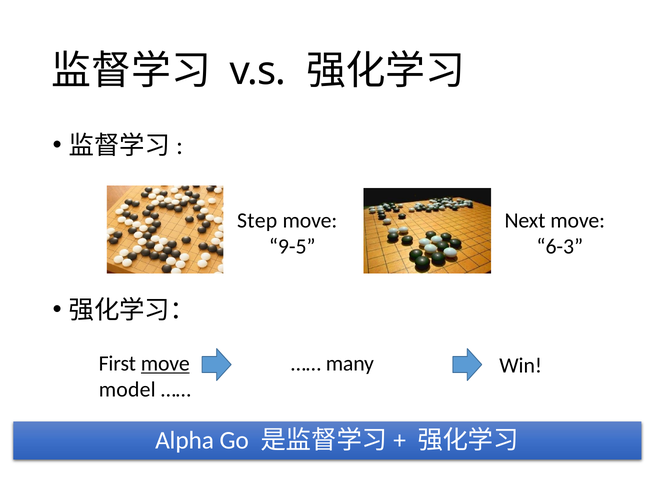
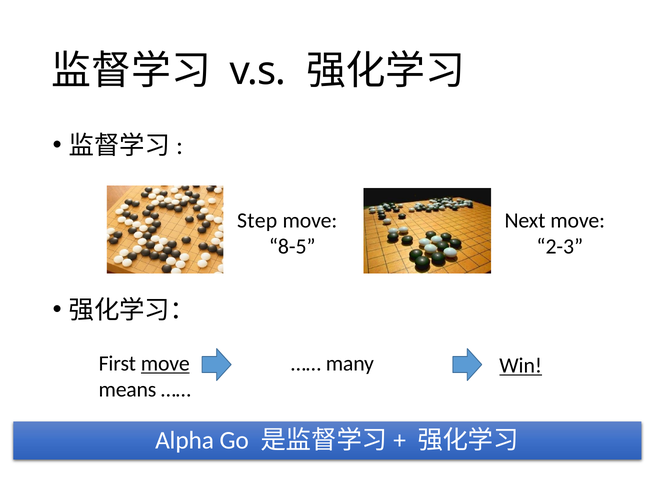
9-5: 9-5 -> 8-5
6-3: 6-3 -> 2-3
Win underline: none -> present
model: model -> means
